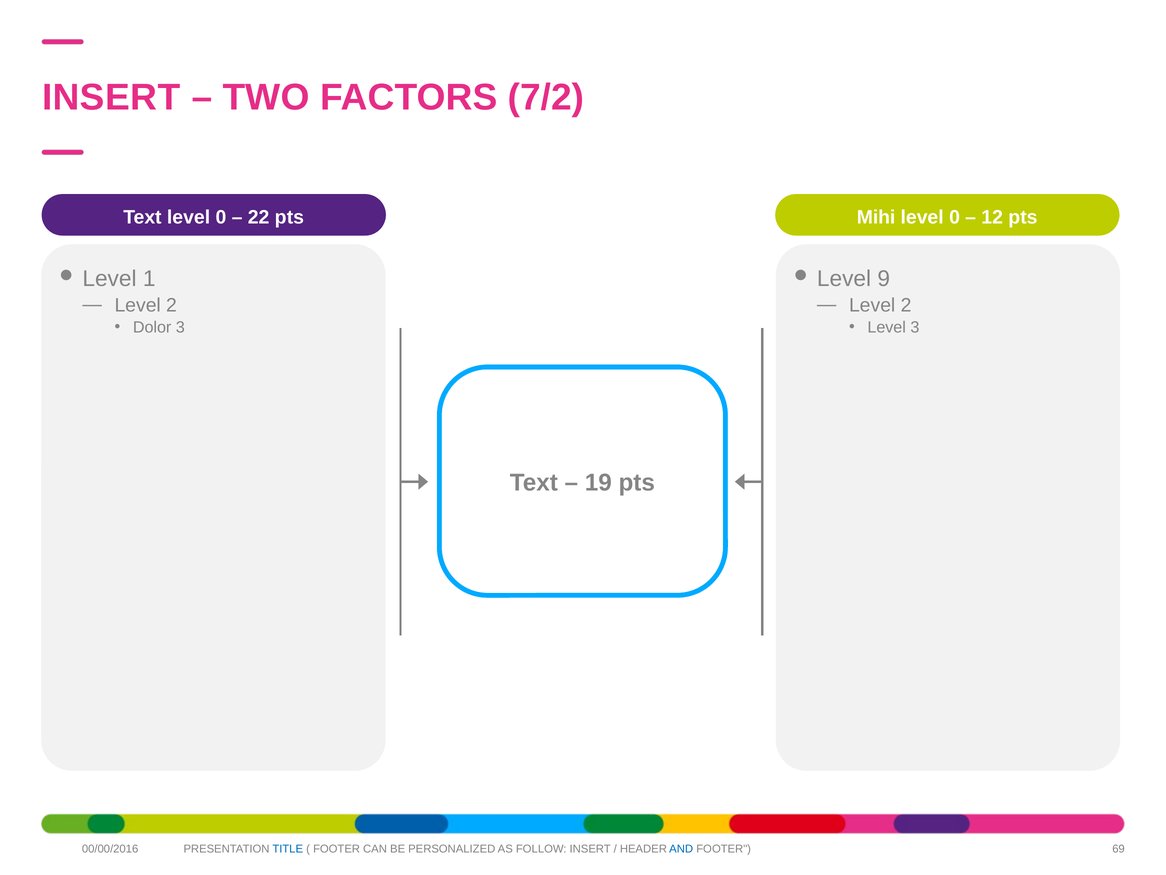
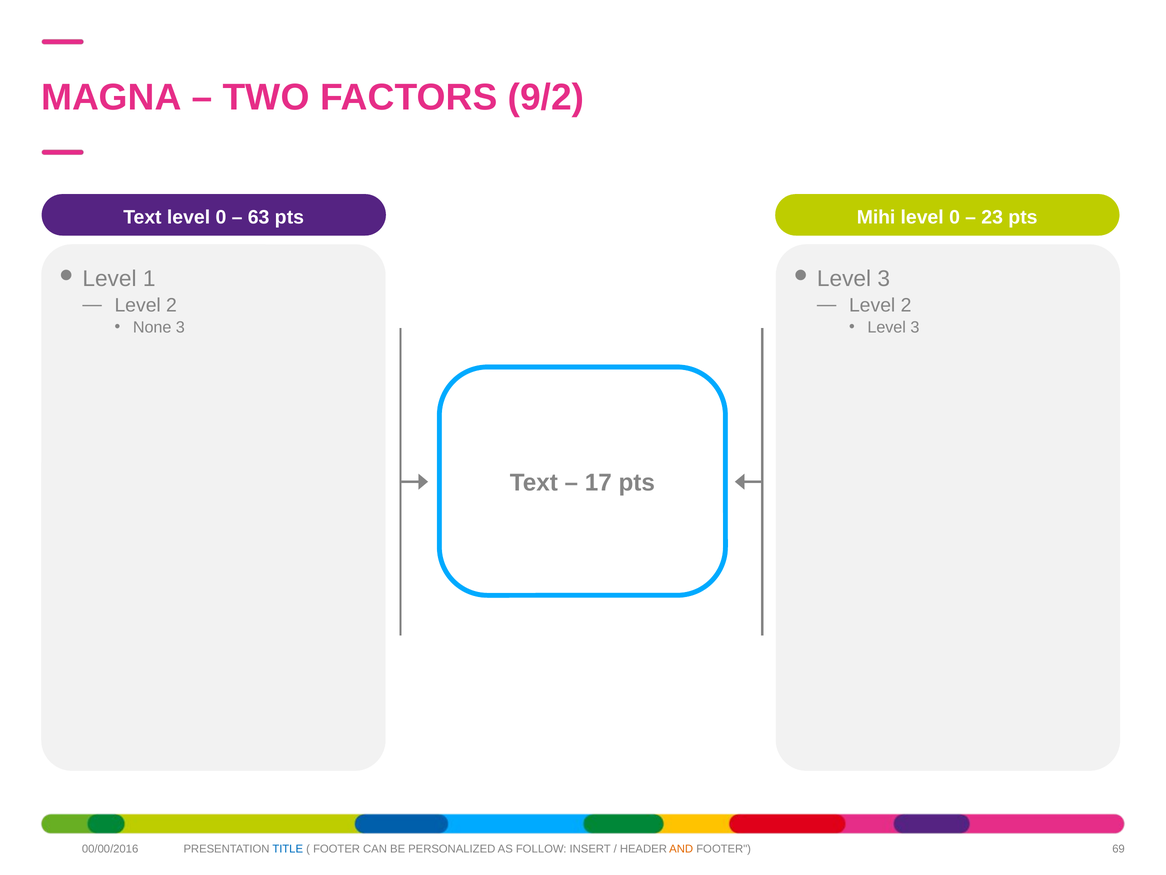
INSERT at (111, 97): INSERT -> MAGNA
7/2: 7/2 -> 9/2
22: 22 -> 63
12: 12 -> 23
9 at (884, 279): 9 -> 3
Dolor: Dolor -> None
19: 19 -> 17
AND colour: blue -> orange
